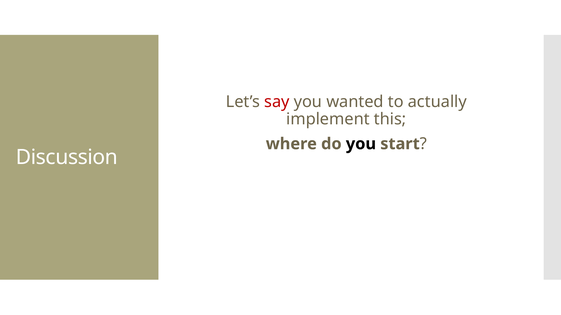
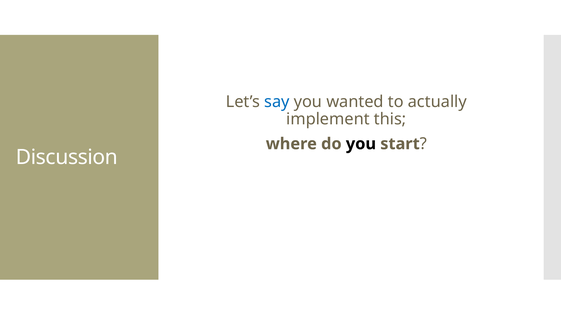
say colour: red -> blue
